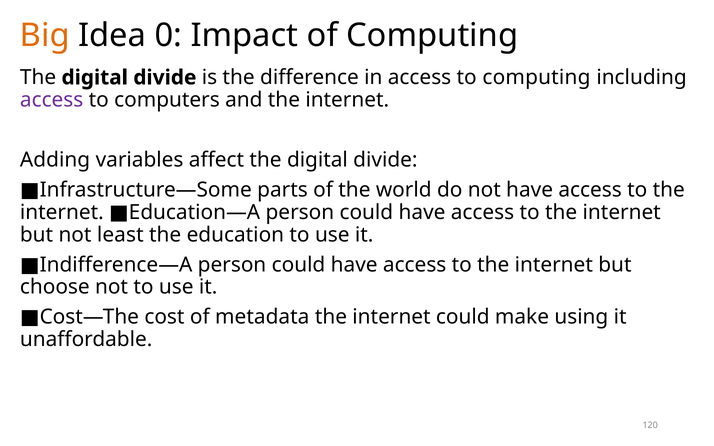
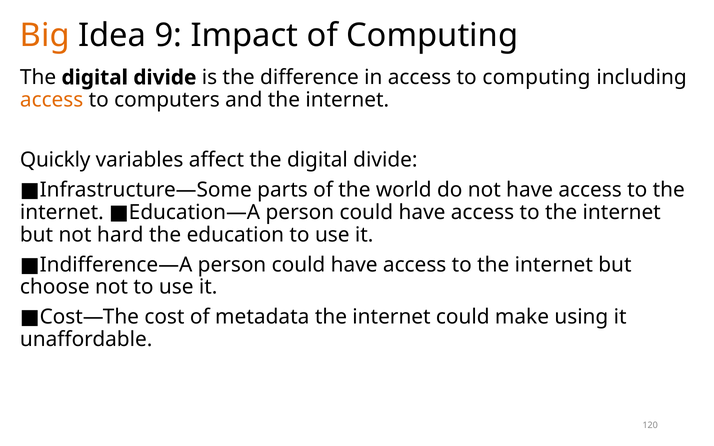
0: 0 -> 9
access at (52, 100) colour: purple -> orange
Adding: Adding -> Quickly
least: least -> hard
